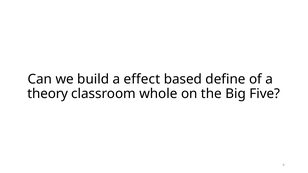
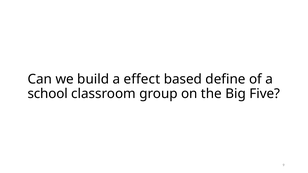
theory: theory -> school
whole: whole -> group
